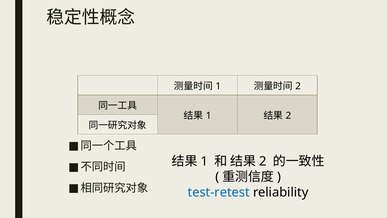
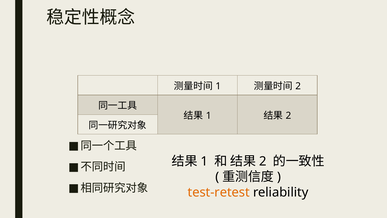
test-retest colour: blue -> orange
